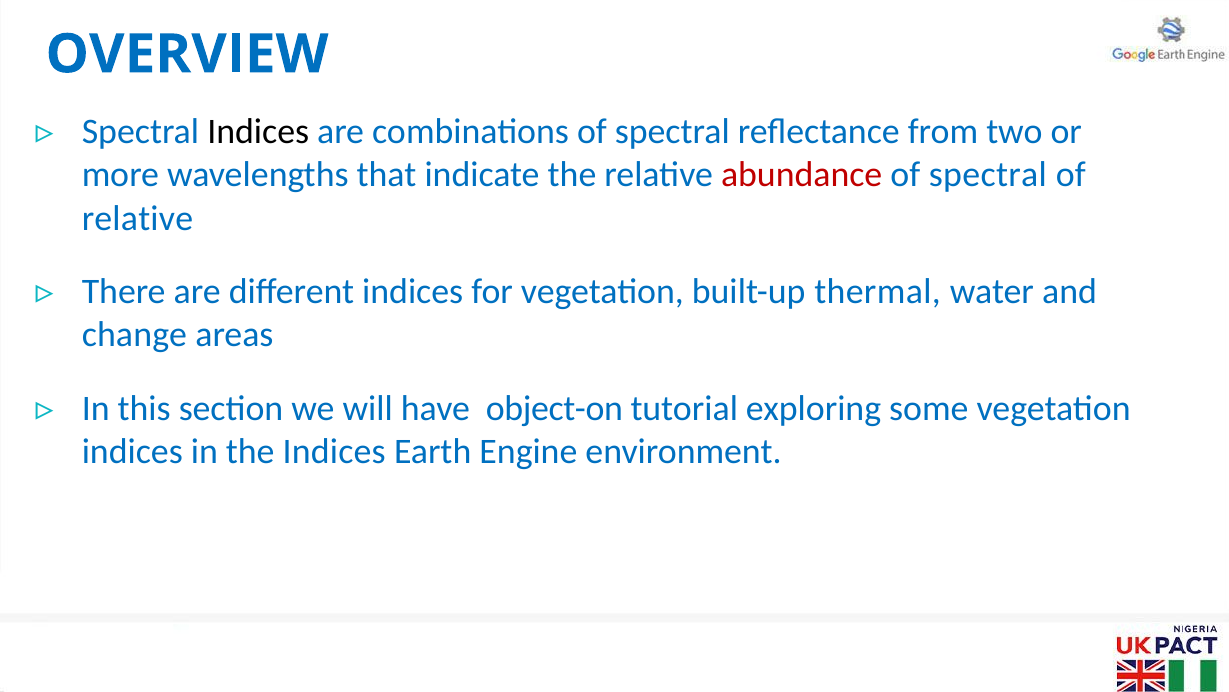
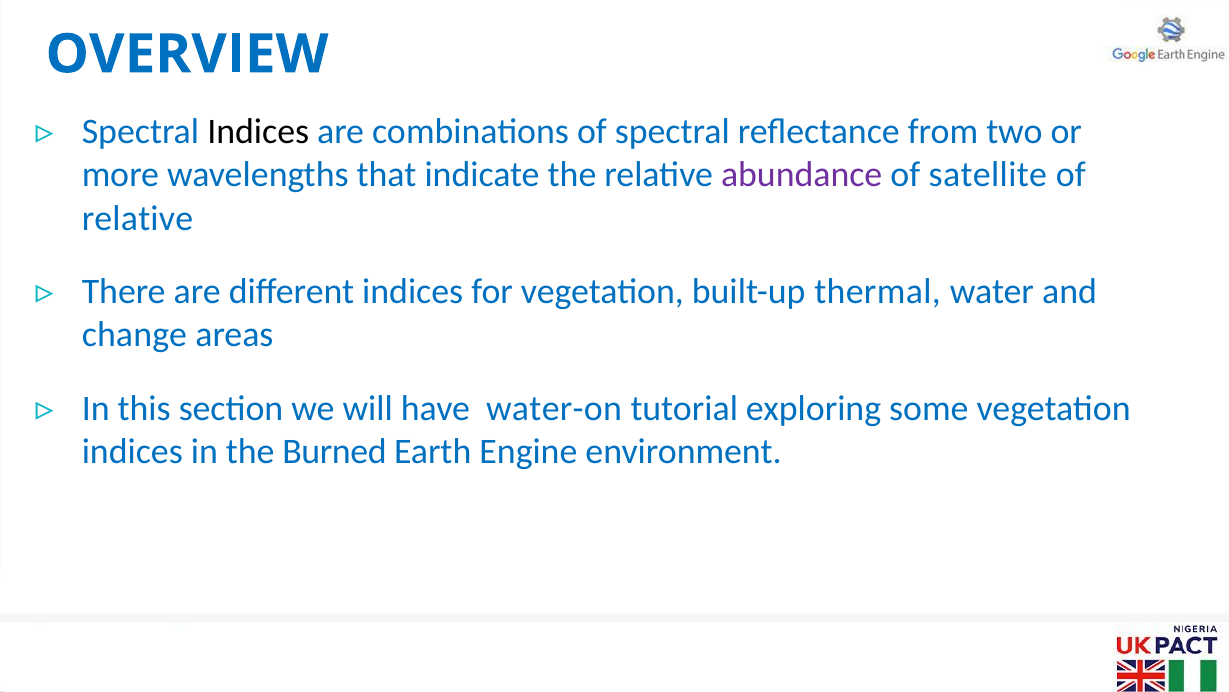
abundance colour: red -> purple
spectral at (988, 175): spectral -> satellite
object-on: object-on -> water-on
the Indices: Indices -> Burned
